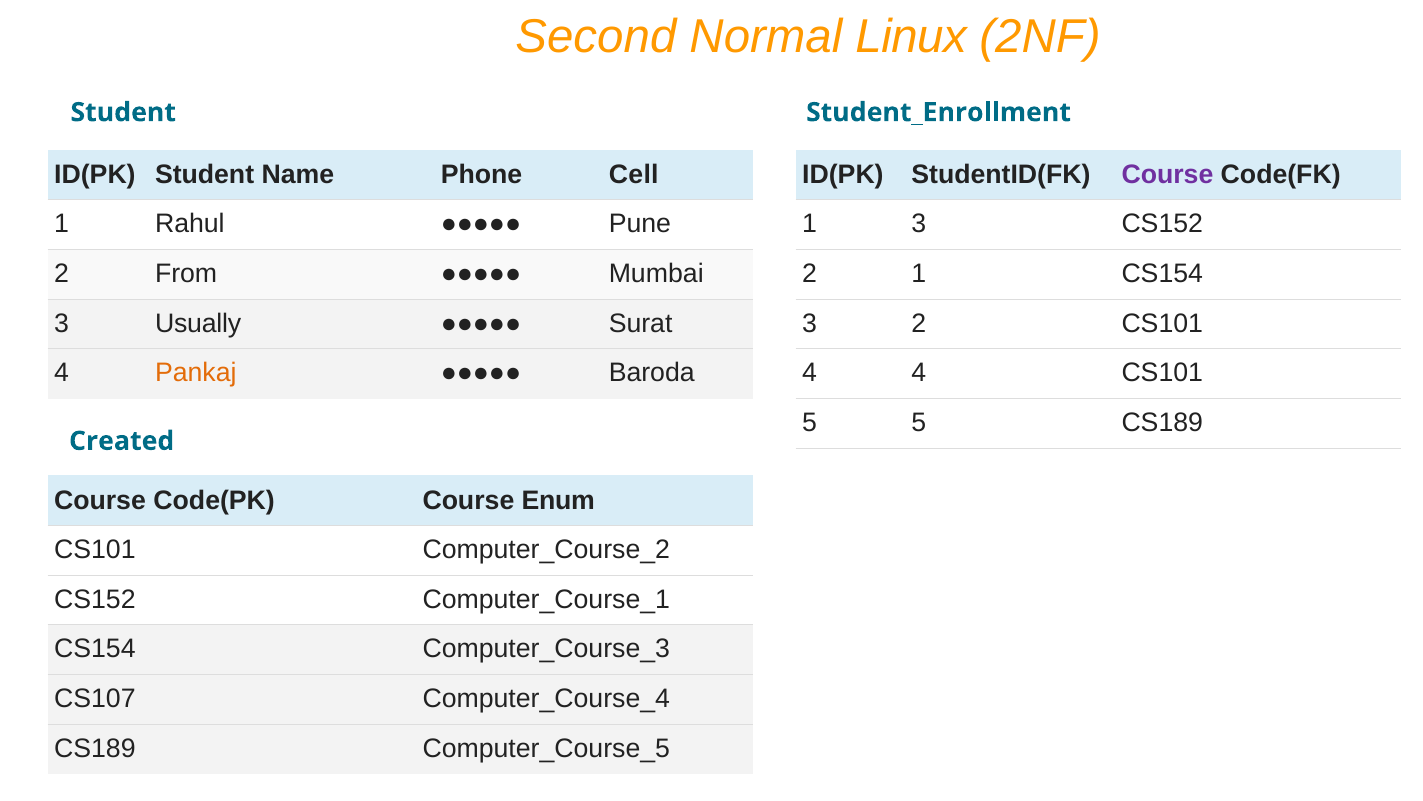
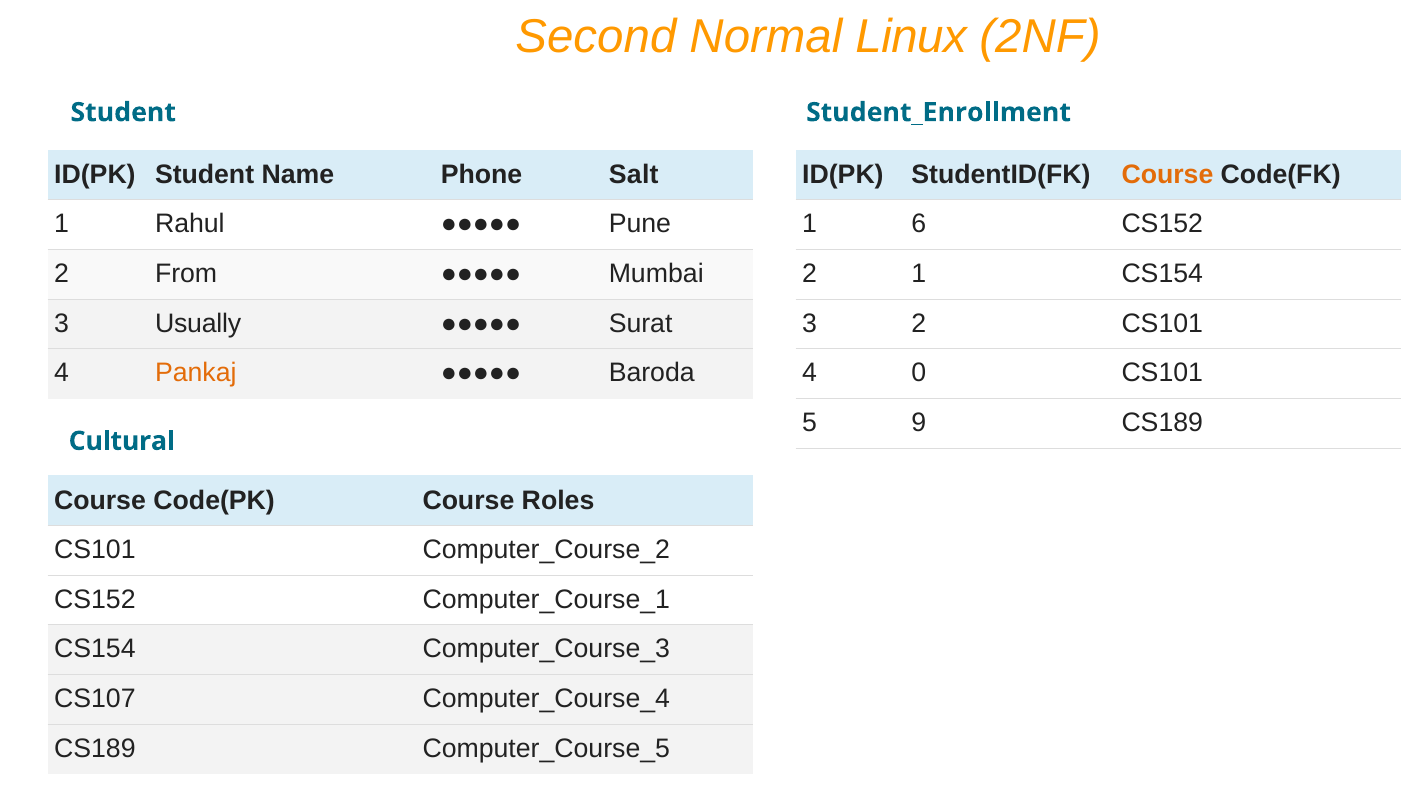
Cell: Cell -> Salt
Course at (1167, 175) colour: purple -> orange
1 3: 3 -> 6
4 4: 4 -> 0
5 5: 5 -> 9
Created: Created -> Cultural
Enum: Enum -> Roles
